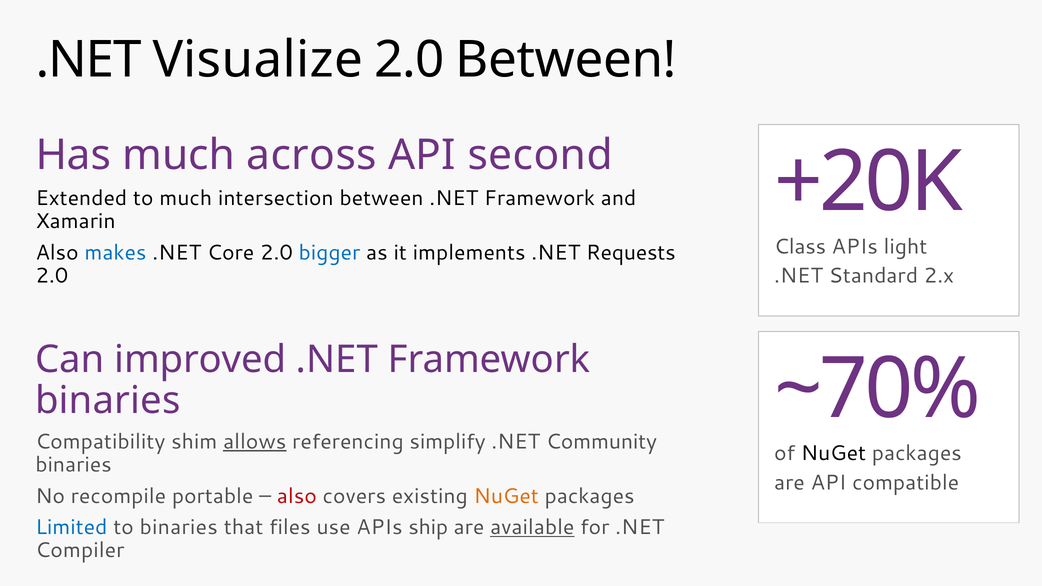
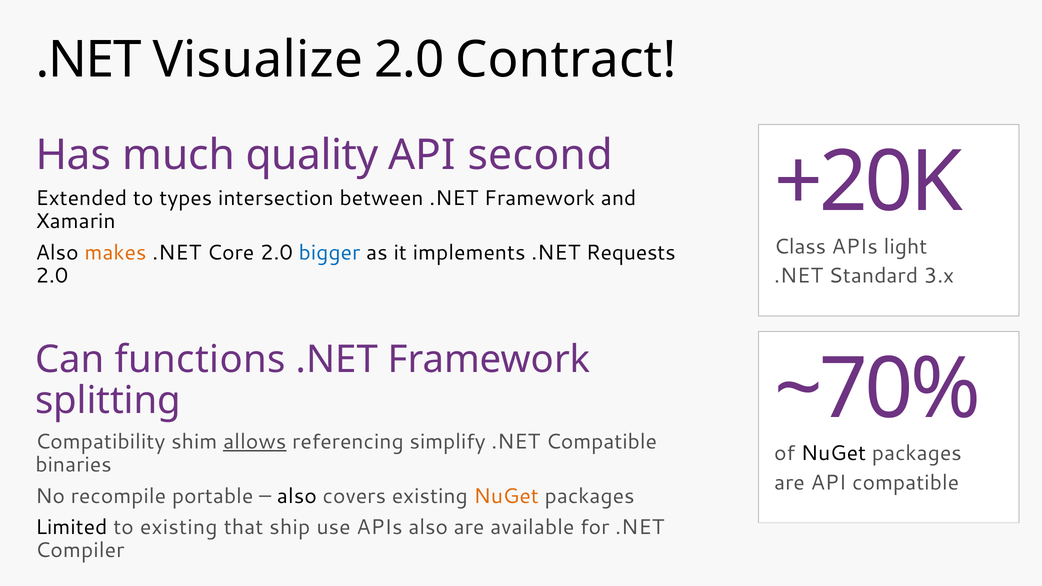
2.0 Between: Between -> Contract
across: across -> quality
to much: much -> types
makes colour: blue -> orange
2.x: 2.x -> 3.x
improved: improved -> functions
binaries at (108, 401): binaries -> splitting
.NET Community: Community -> Compatible
also at (297, 496) colour: red -> black
Limited colour: blue -> black
to binaries: binaries -> existing
files: files -> ship
APIs ship: ship -> also
available underline: present -> none
